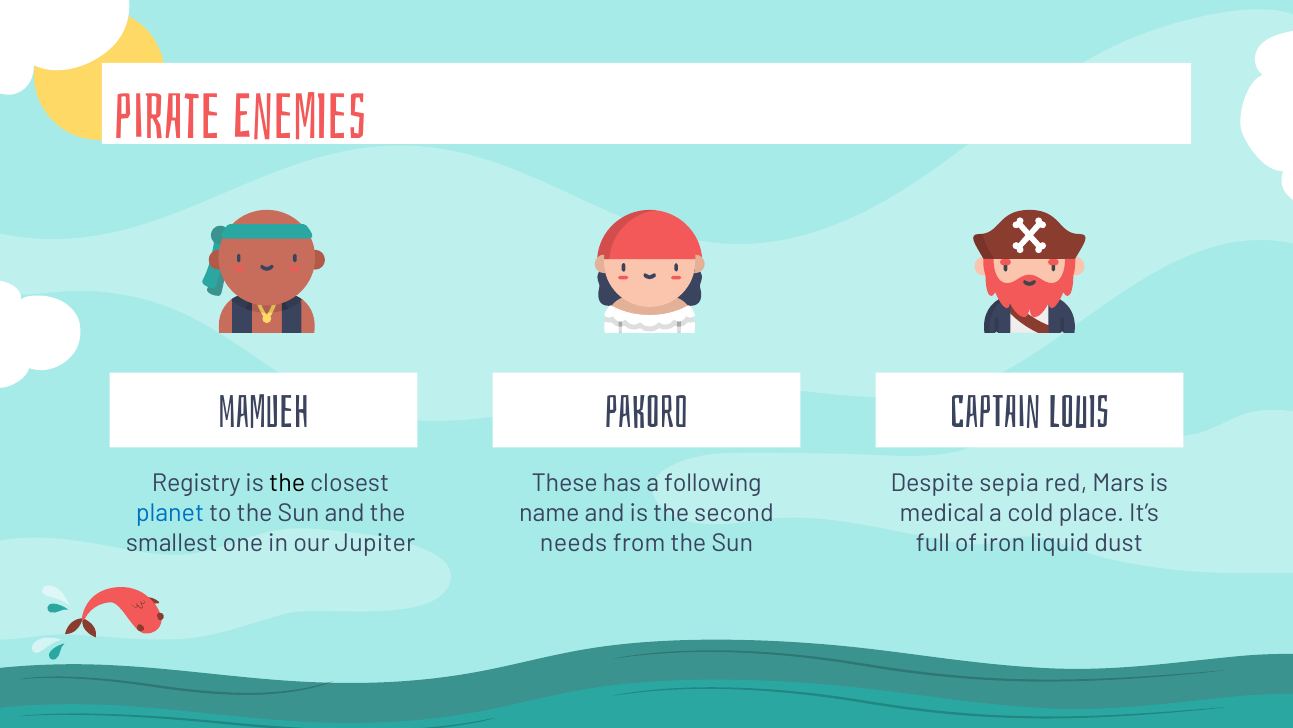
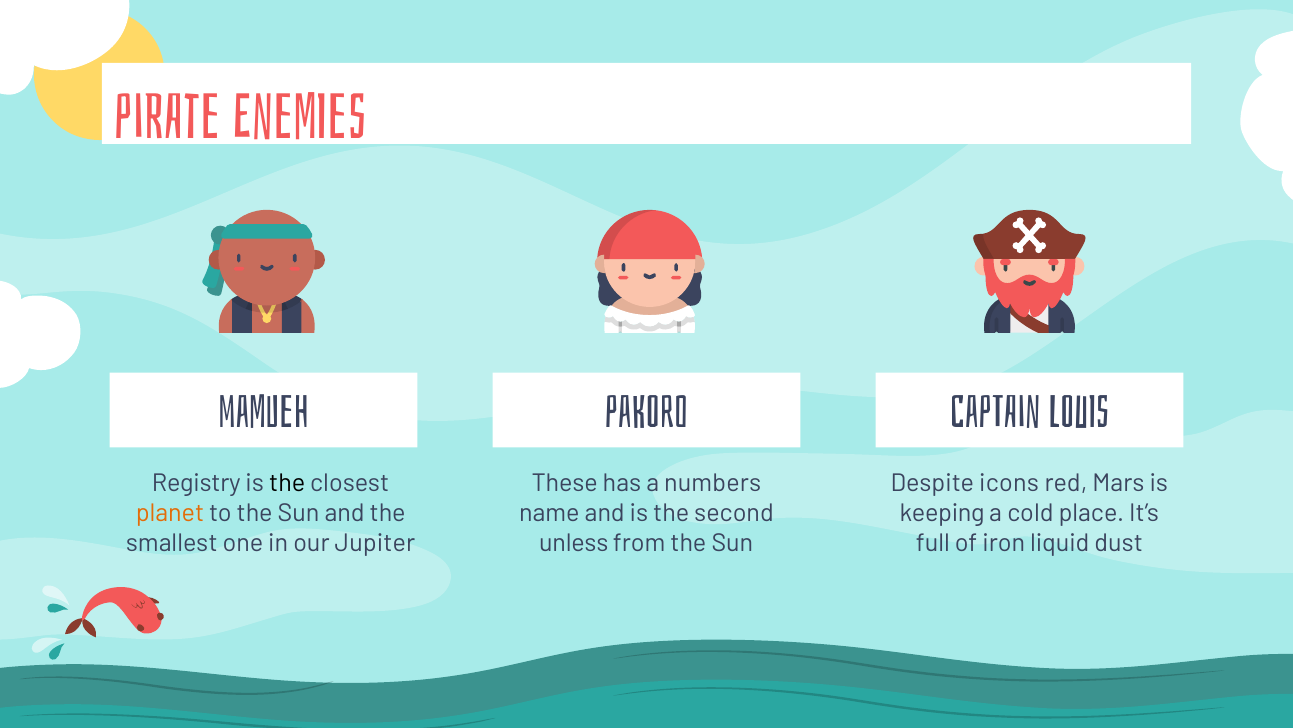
following: following -> numbers
sepia: sepia -> icons
planet colour: blue -> orange
medical: medical -> keeping
needs: needs -> unless
